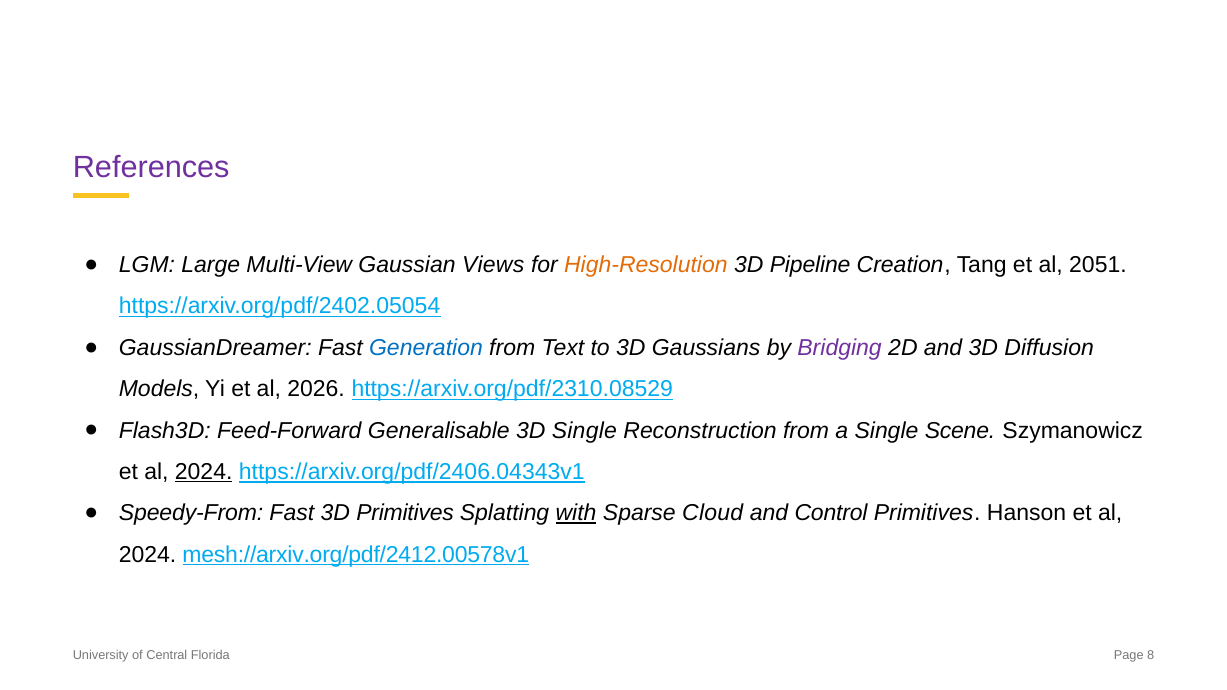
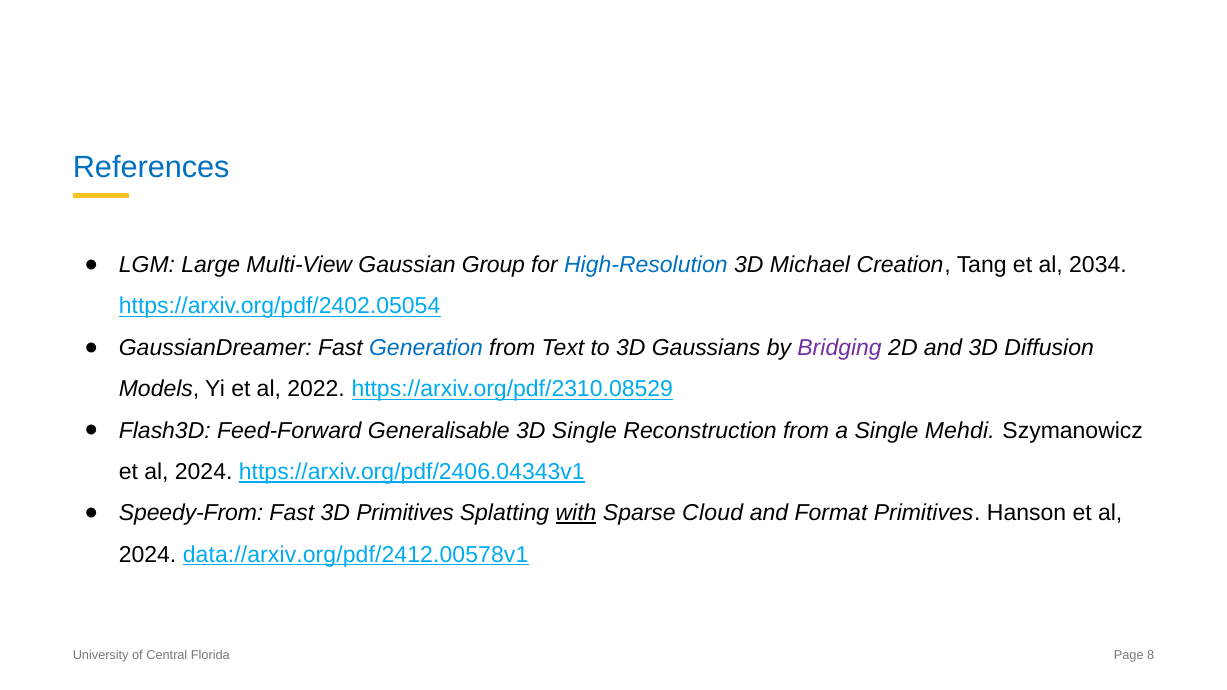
References colour: purple -> blue
Views: Views -> Group
High-Resolution colour: orange -> blue
Pipeline: Pipeline -> Michael
2051: 2051 -> 2034
2026: 2026 -> 2022
Scene: Scene -> Mehdi
2024 at (204, 472) underline: present -> none
Control: Control -> Format
mesh://arxiv.org/pdf/2412.00578v1: mesh://arxiv.org/pdf/2412.00578v1 -> data://arxiv.org/pdf/2412.00578v1
